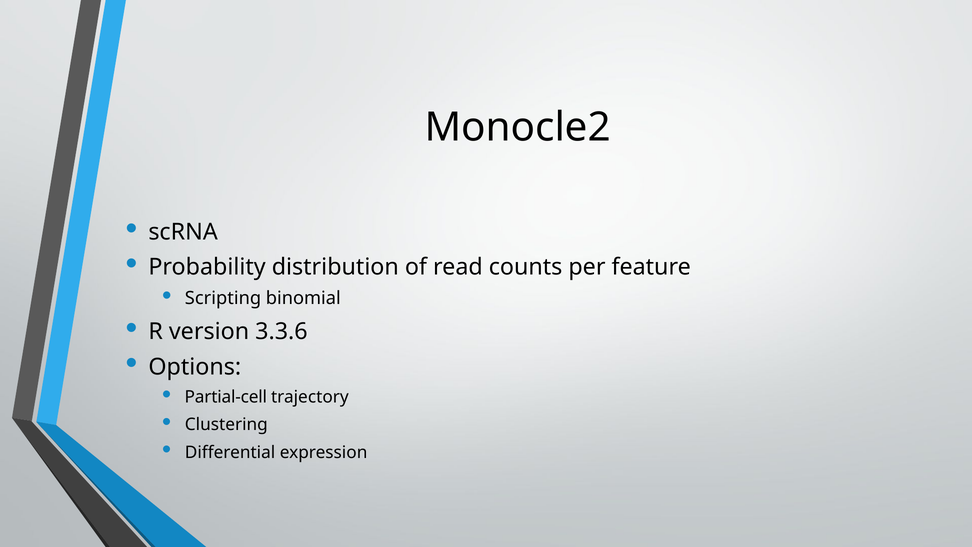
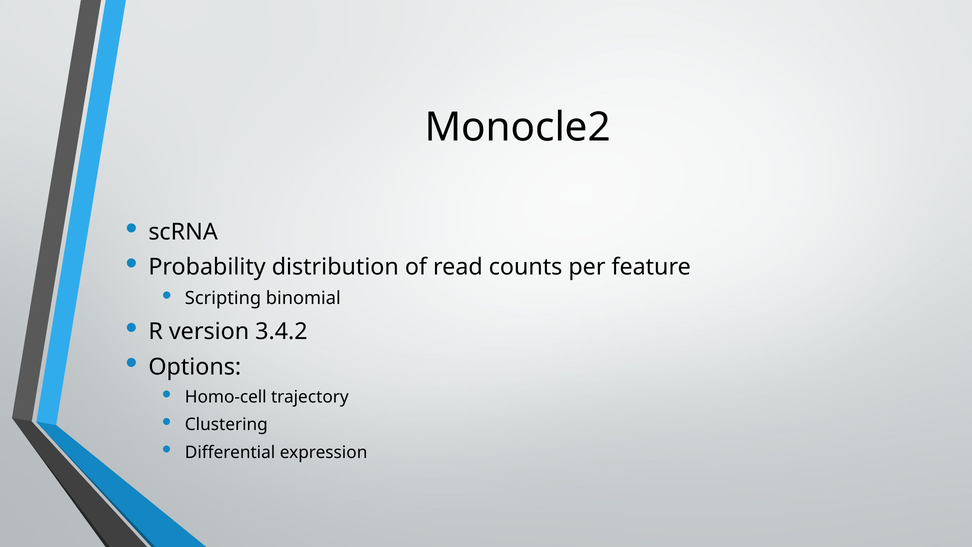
3.3.6: 3.3.6 -> 3.4.2
Partial-cell: Partial-cell -> Homo-cell
